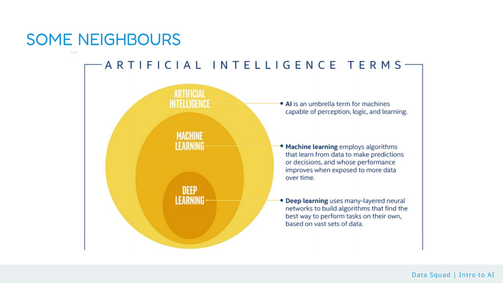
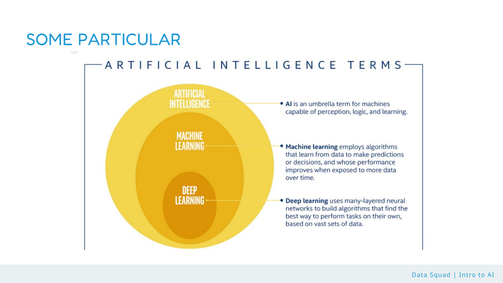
NEIGHBOURS: NEIGHBOURS -> PARTICULAR
